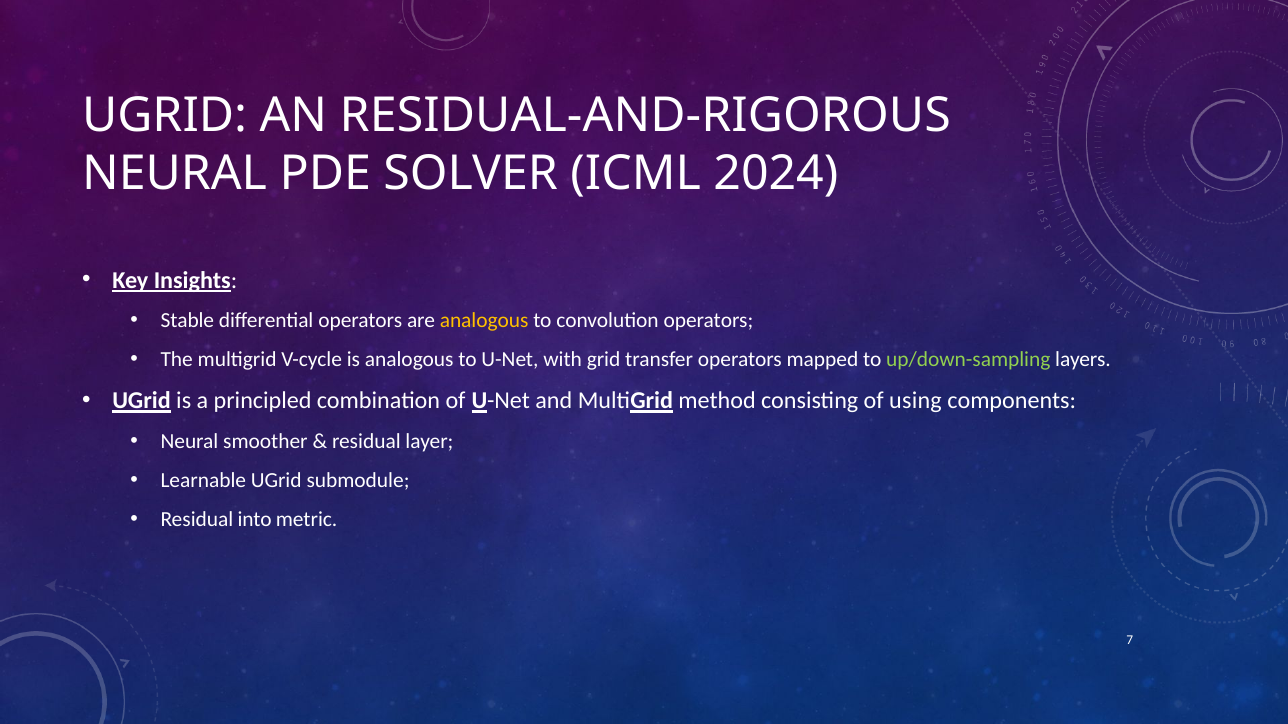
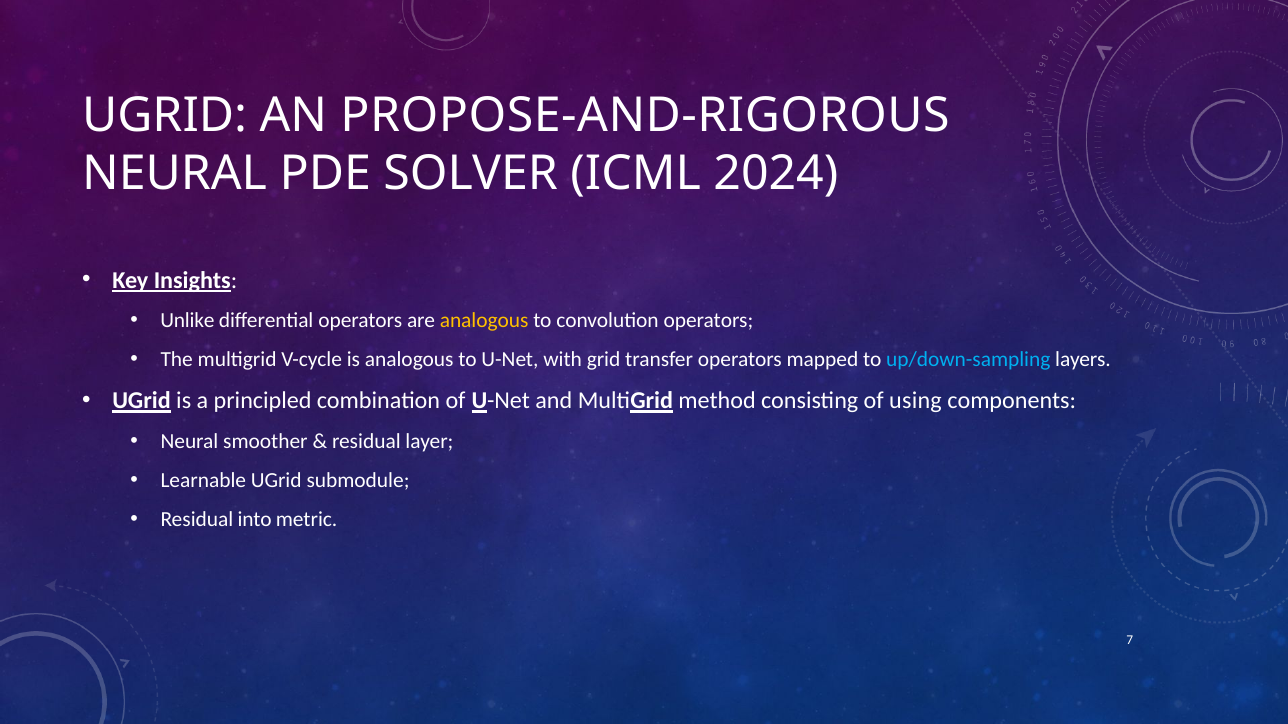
RESIDUAL-AND-RIGOROUS: RESIDUAL-AND-RIGOROUS -> PROPOSE-AND-RIGOROUS
Stable: Stable -> Unlike
up/down-sampling colour: light green -> light blue
